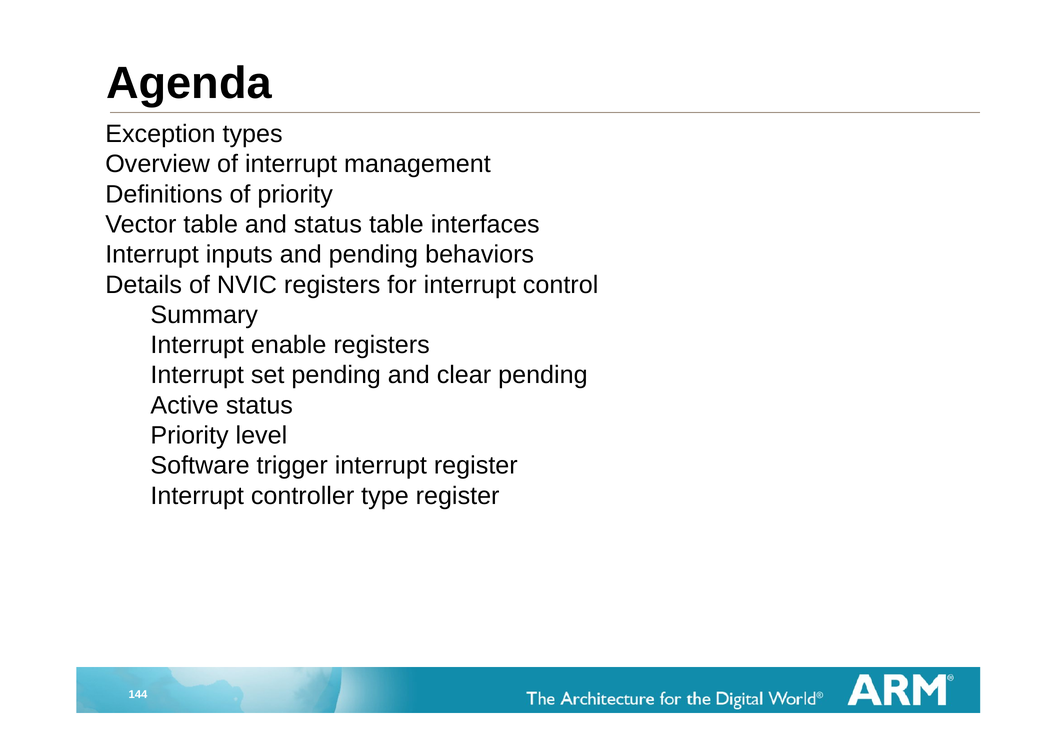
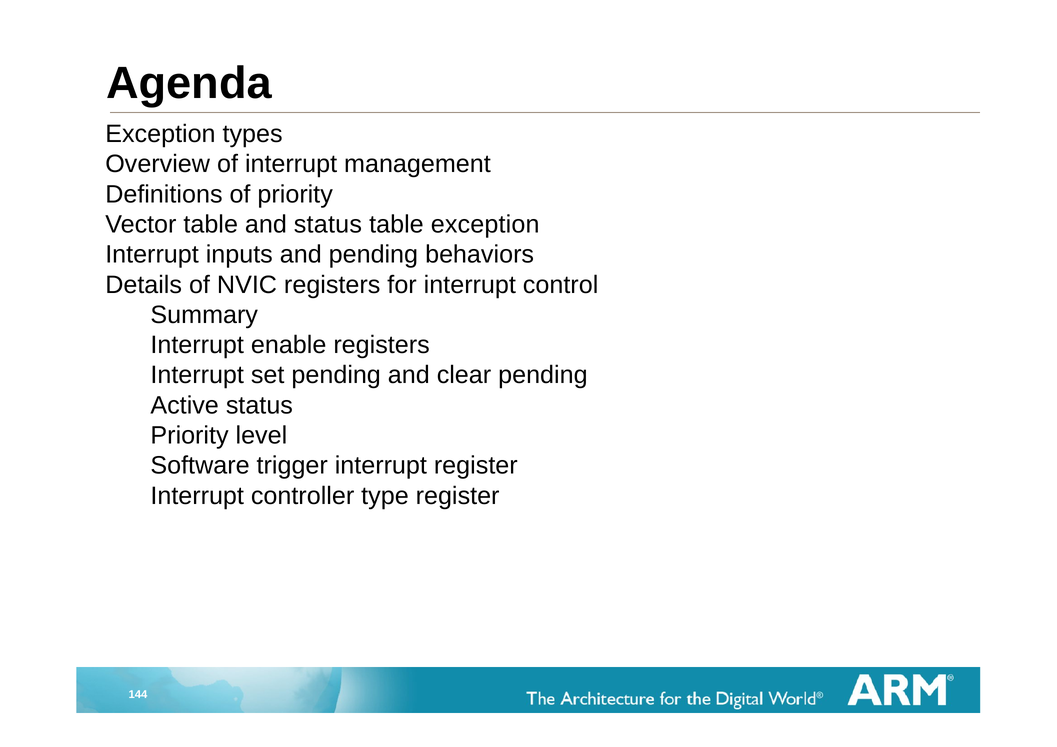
table interfaces: interfaces -> exception
